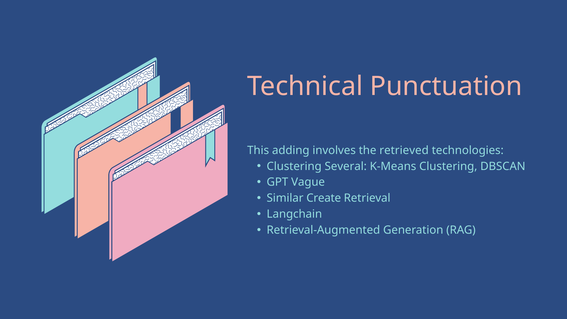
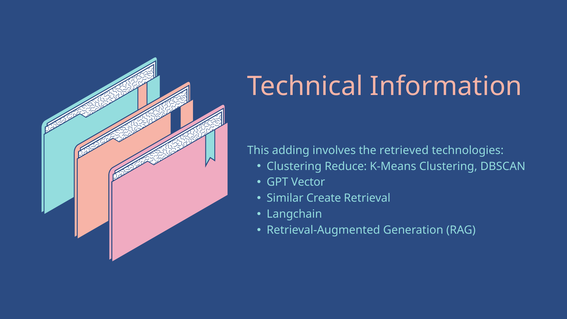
Punctuation: Punctuation -> Information
Several: Several -> Reduce
Vague: Vague -> Vector
